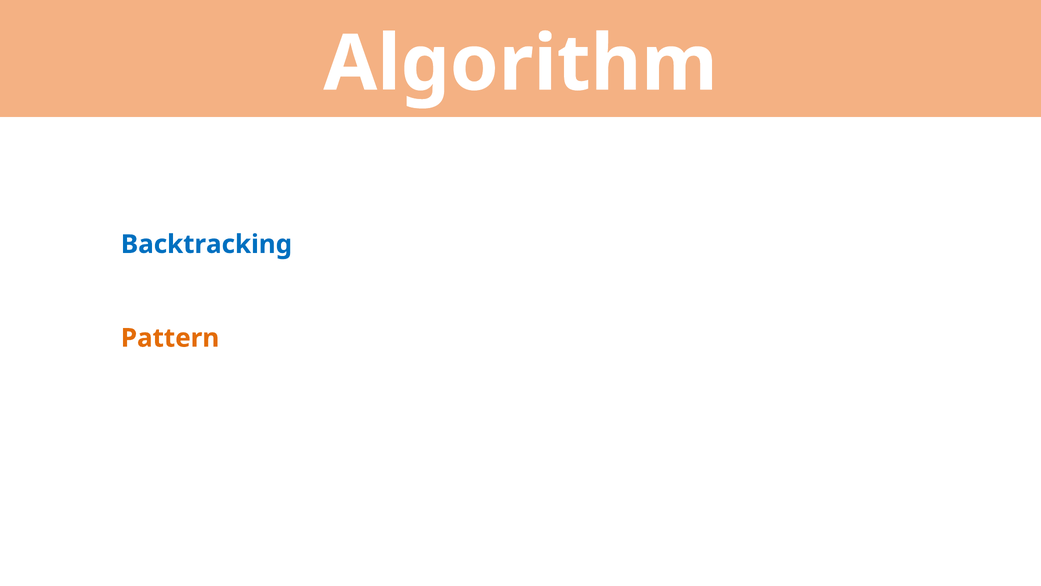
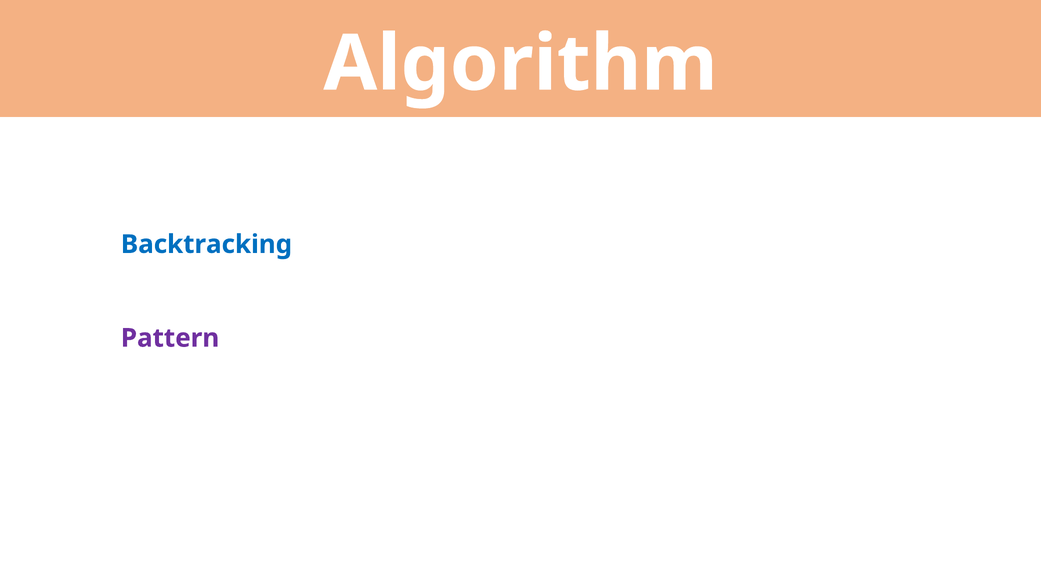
Pattern colour: orange -> purple
